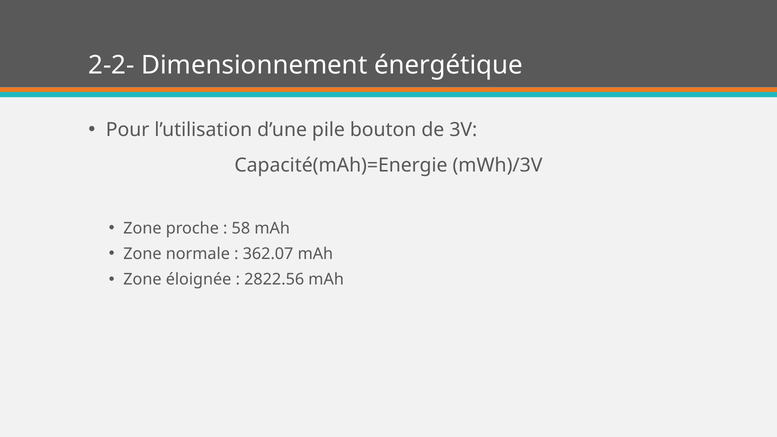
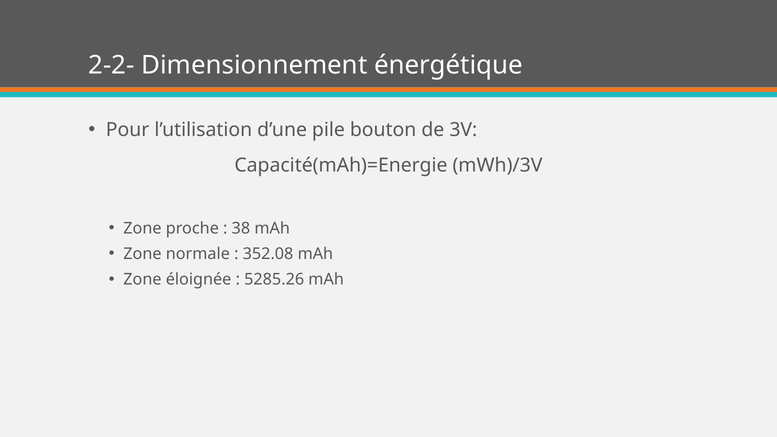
58: 58 -> 38
362.07: 362.07 -> 352.08
2822.56: 2822.56 -> 5285.26
